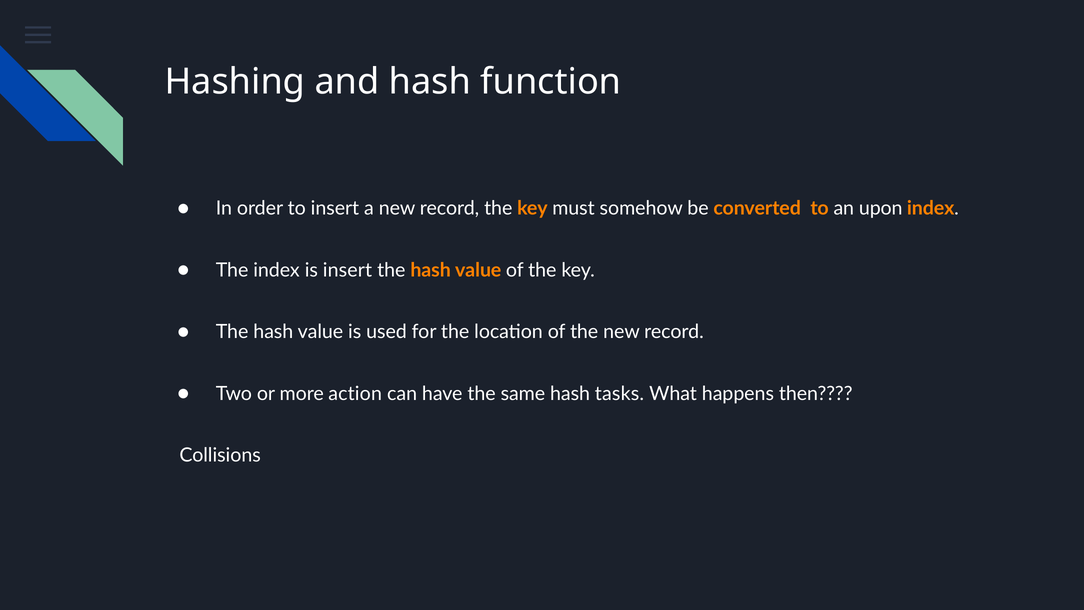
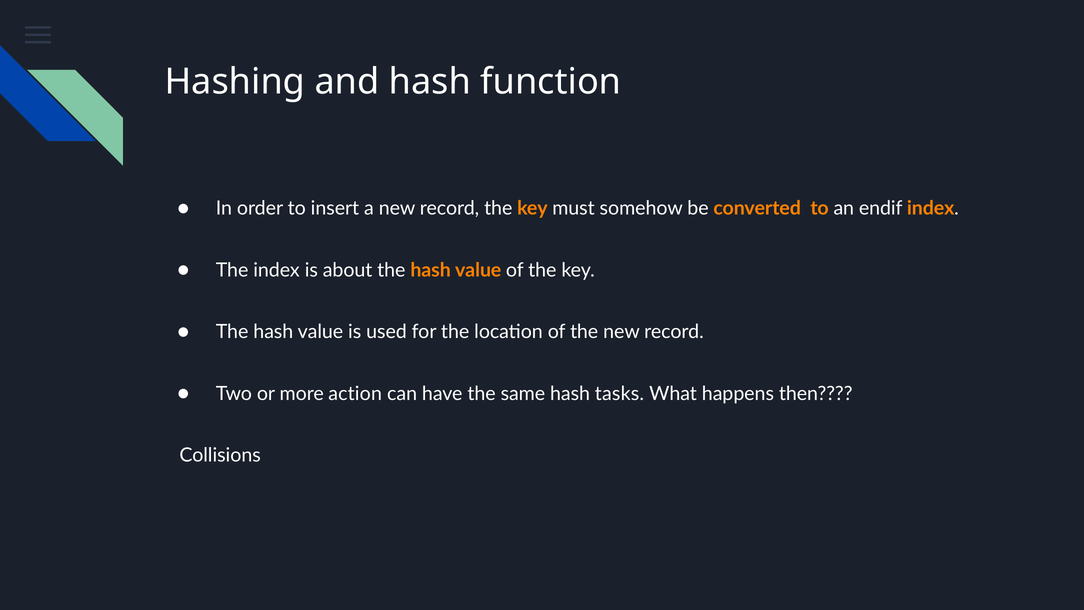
upon: upon -> endif
is insert: insert -> about
